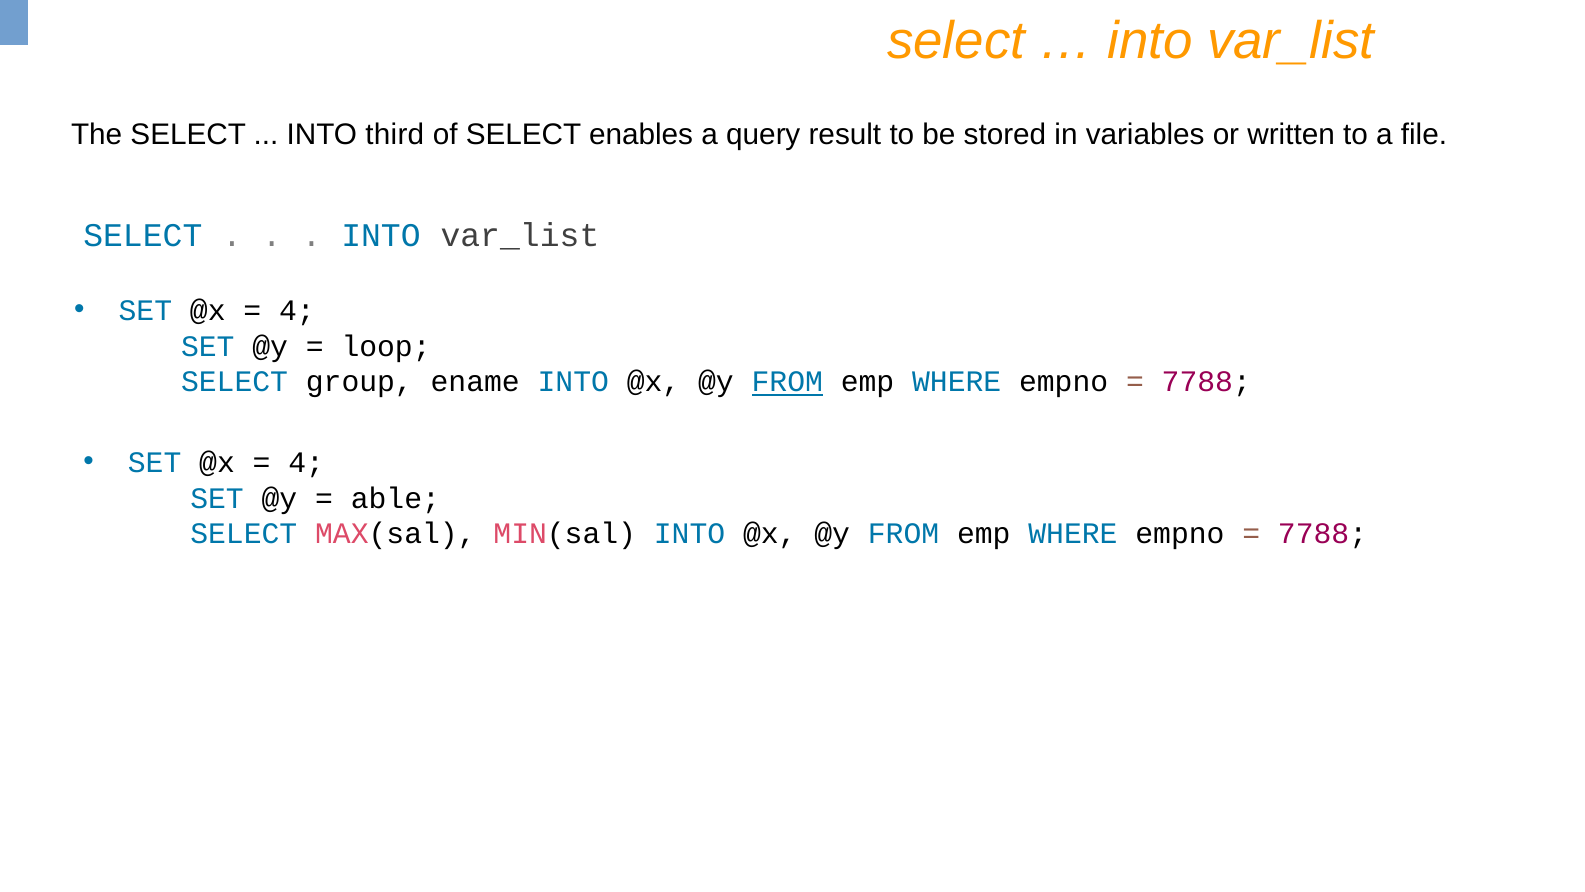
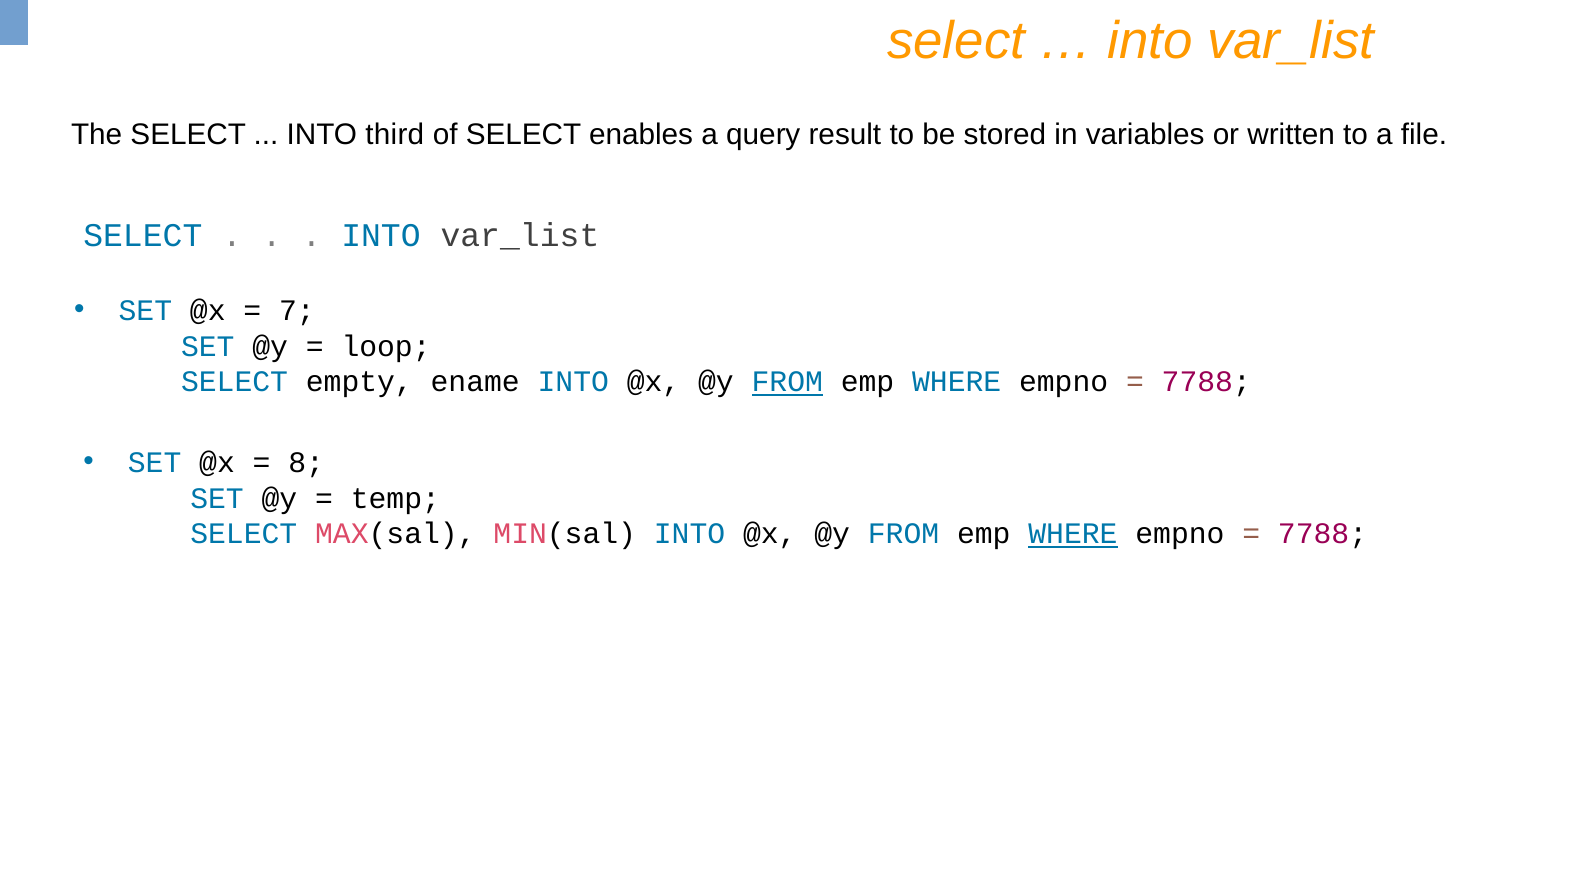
4 at (297, 310): 4 -> 7
group: group -> empty
4 at (306, 462): 4 -> 8
able: able -> temp
WHERE at (1073, 534) underline: none -> present
